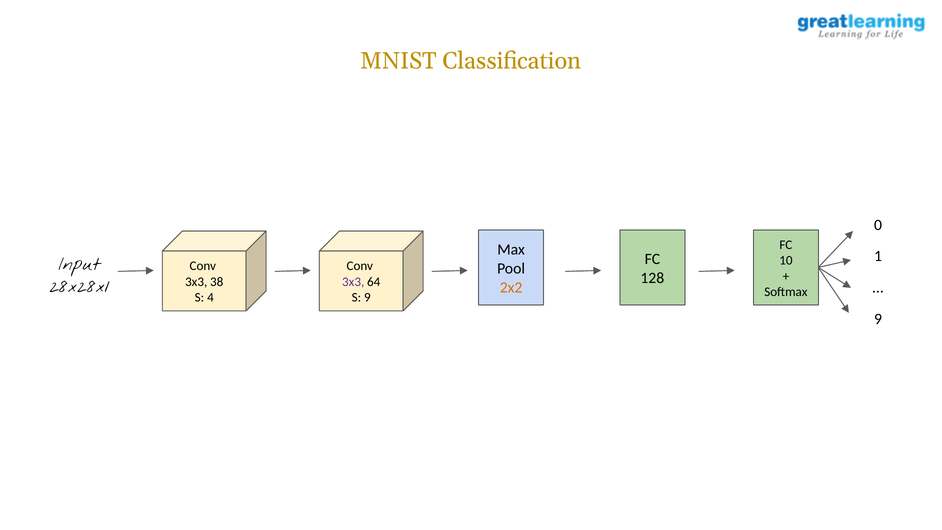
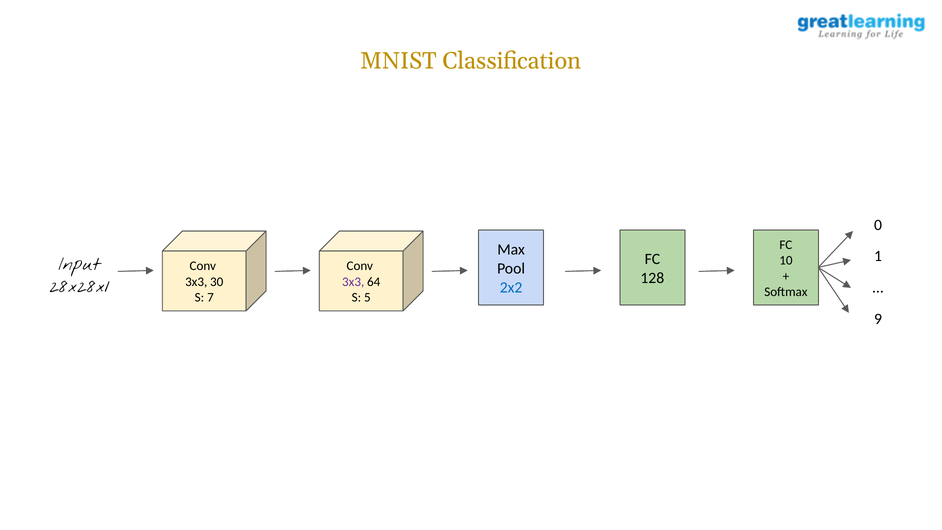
38: 38 -> 30
2x2 colour: orange -> blue
4: 4 -> 7
S 9: 9 -> 5
